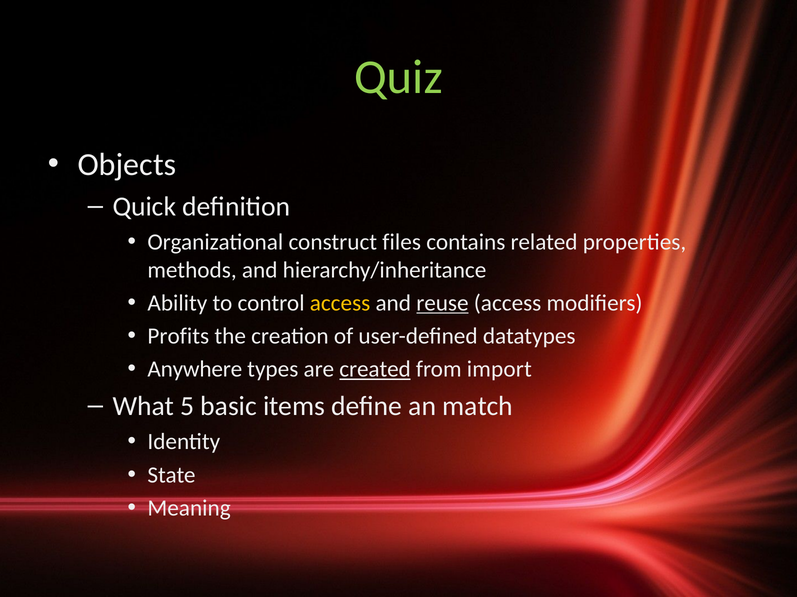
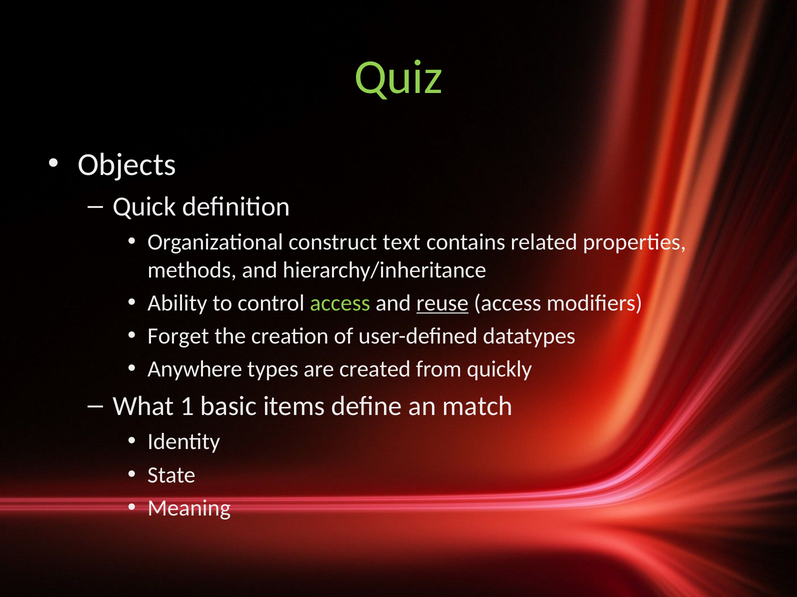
files: files -> text
access at (340, 303) colour: yellow -> light green
Profits: Profits -> Forget
created underline: present -> none
import: import -> quickly
5: 5 -> 1
